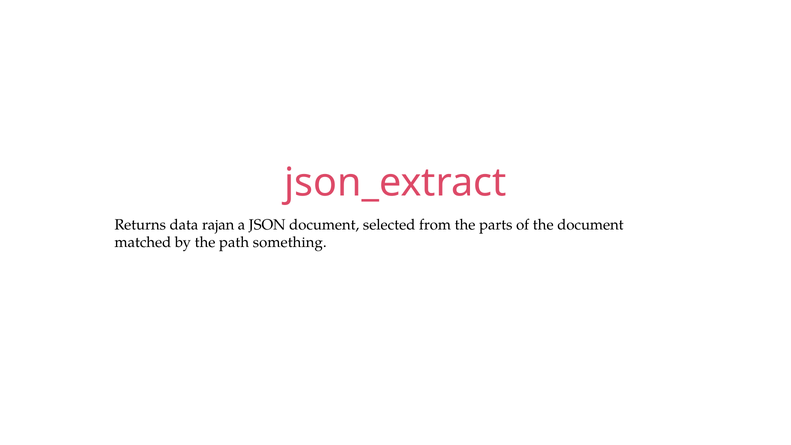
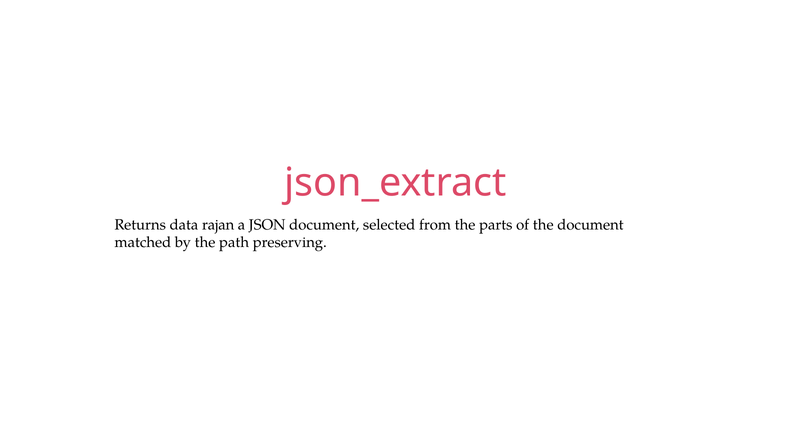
something: something -> preserving
